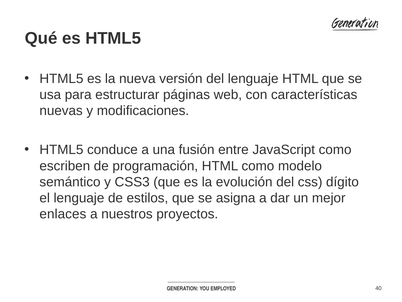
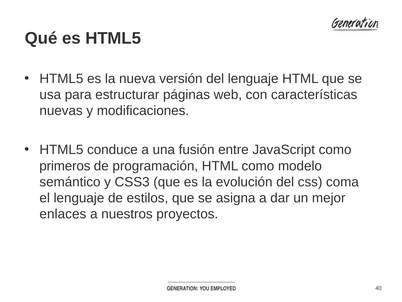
escriben: escriben -> primeros
dígito: dígito -> coma
